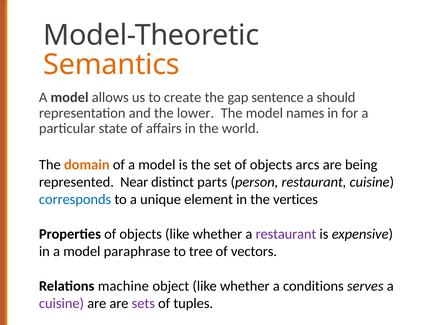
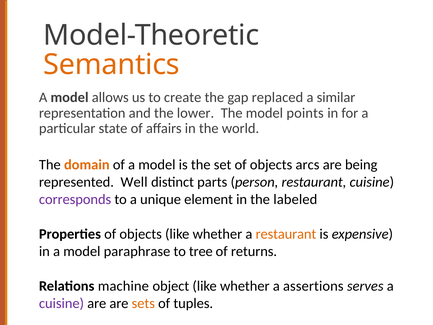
sentence: sentence -> replaced
should: should -> similar
names: names -> points
Near: Near -> Well
corresponds colour: blue -> purple
vertices: vertices -> labeled
restaurant at (286, 234) colour: purple -> orange
vectors: vectors -> returns
conditions: conditions -> assertions
sets colour: purple -> orange
